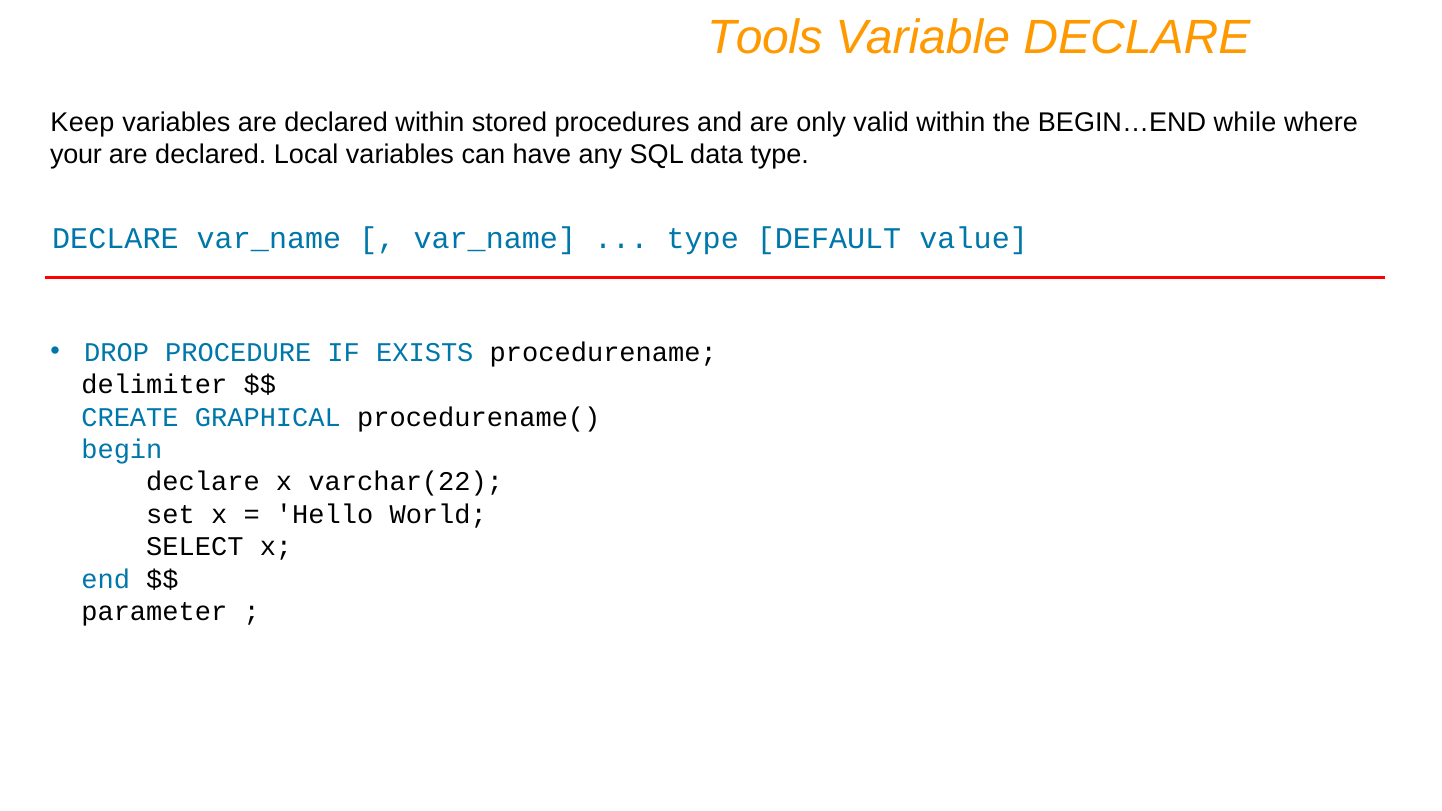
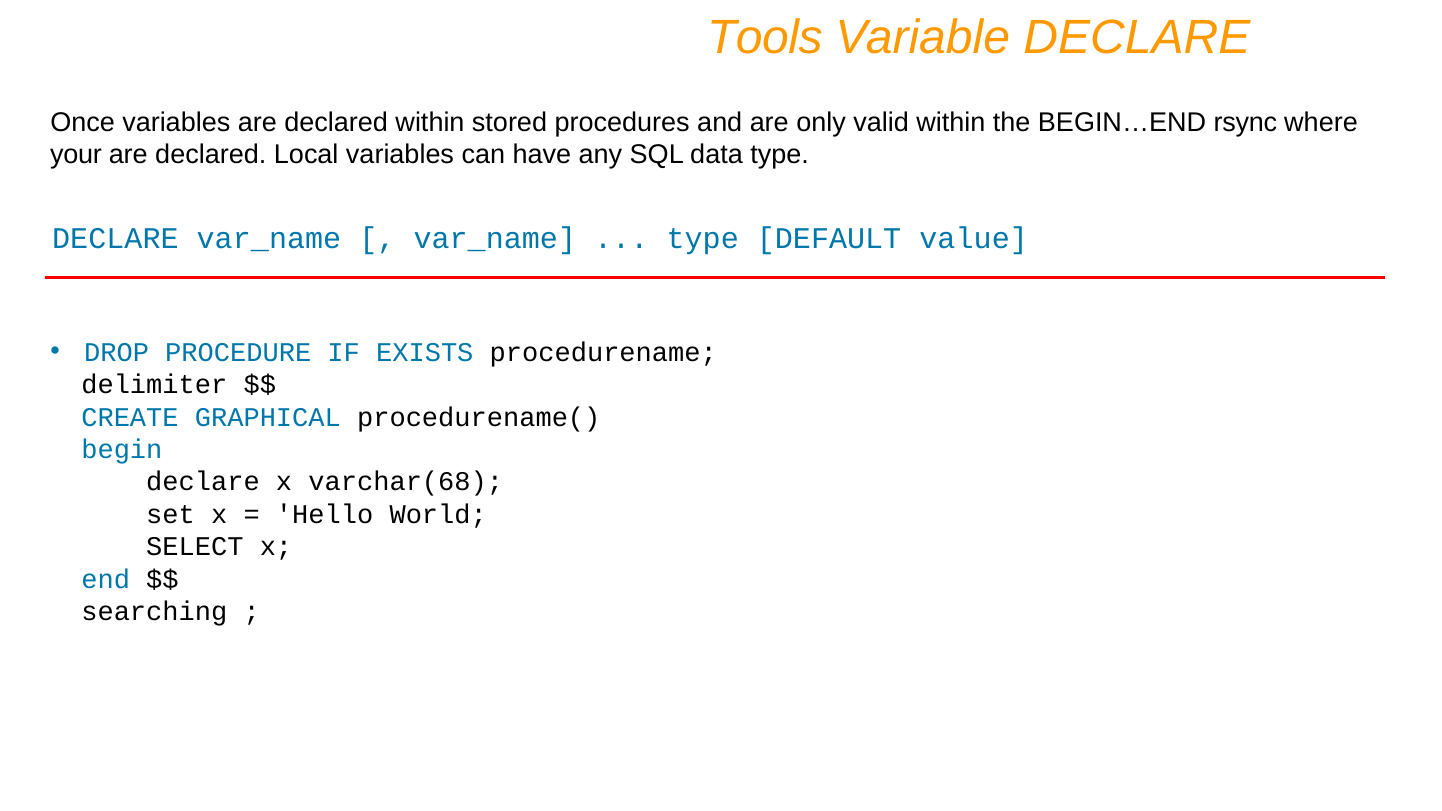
Keep: Keep -> Once
while: while -> rsync
varchar(22: varchar(22 -> varchar(68
parameter: parameter -> searching
